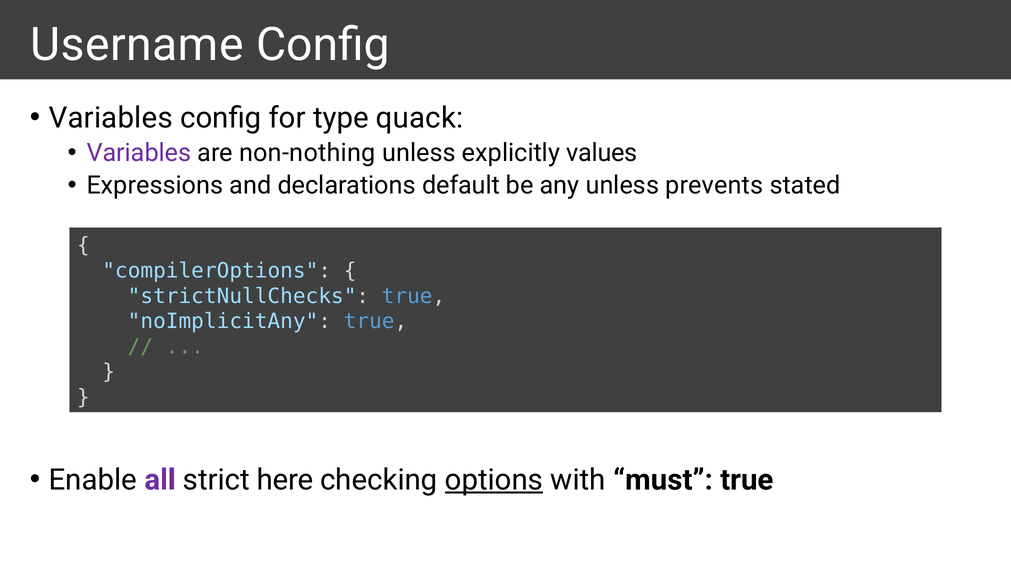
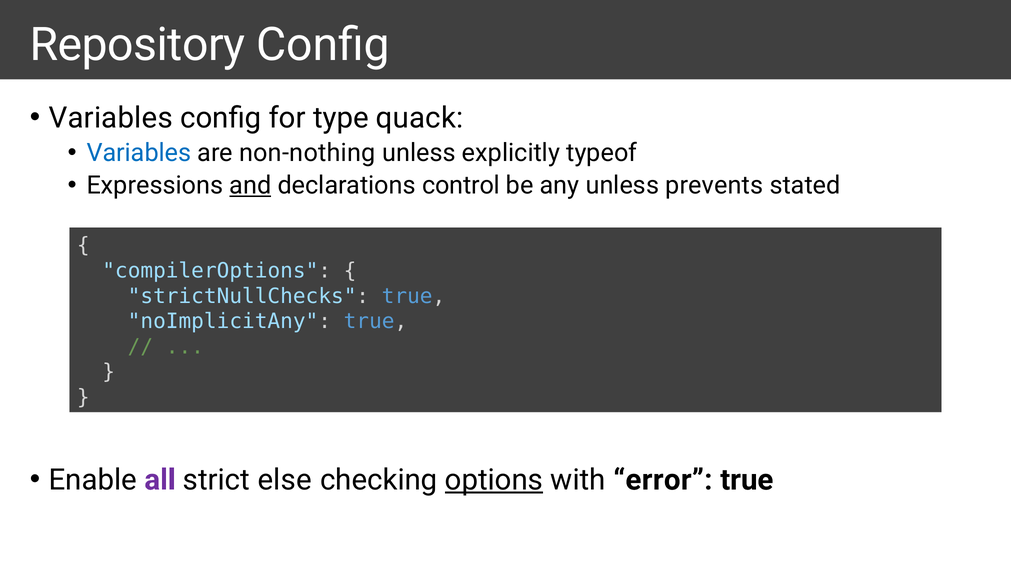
Username: Username -> Repository
Variables at (139, 153) colour: purple -> blue
values: values -> typeof
and underline: none -> present
default: default -> control
here: here -> else
must: must -> error
